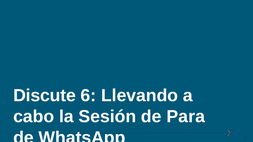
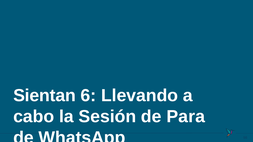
Discute: Discute -> Sientan
